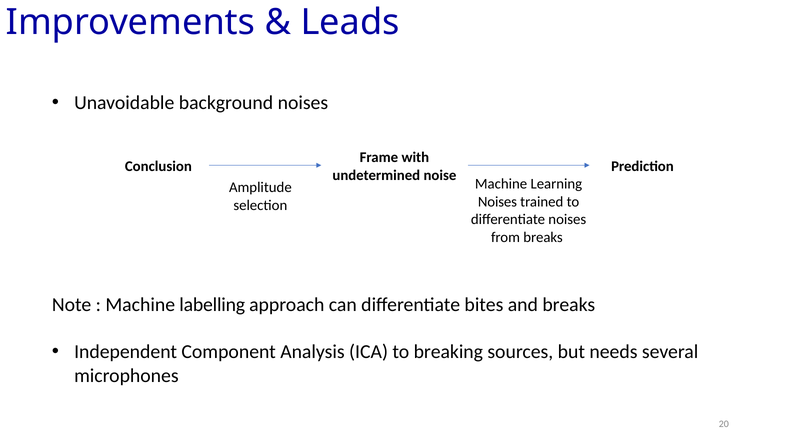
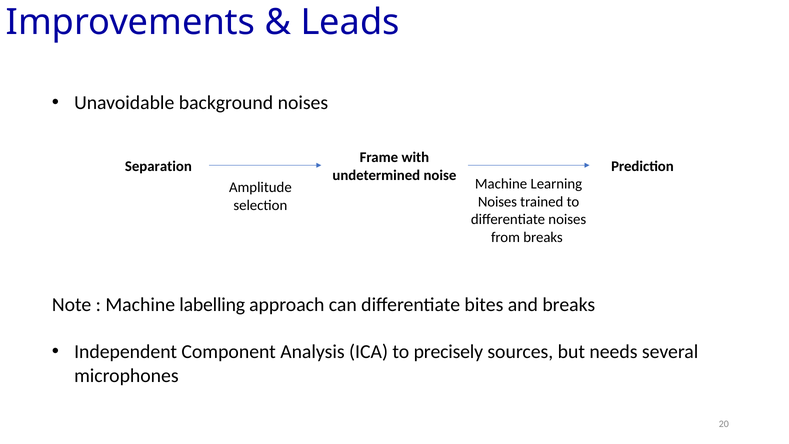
Conclusion: Conclusion -> Separation
breaking: breaking -> precisely
